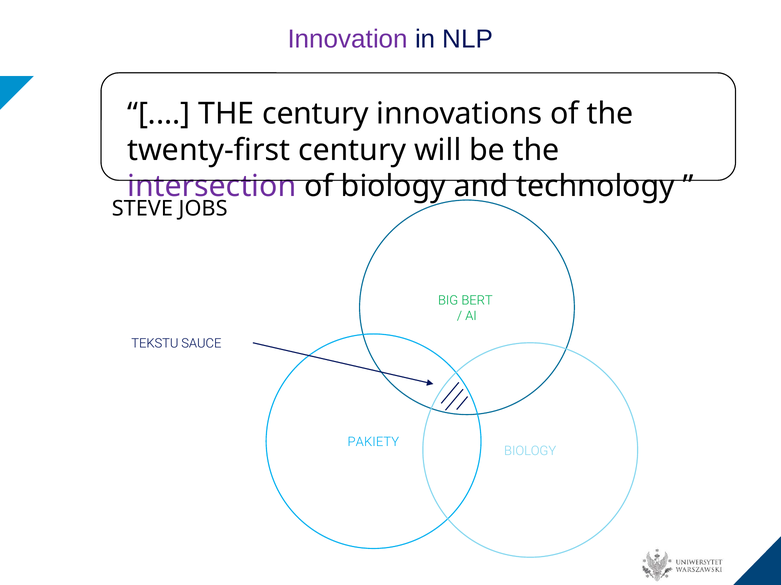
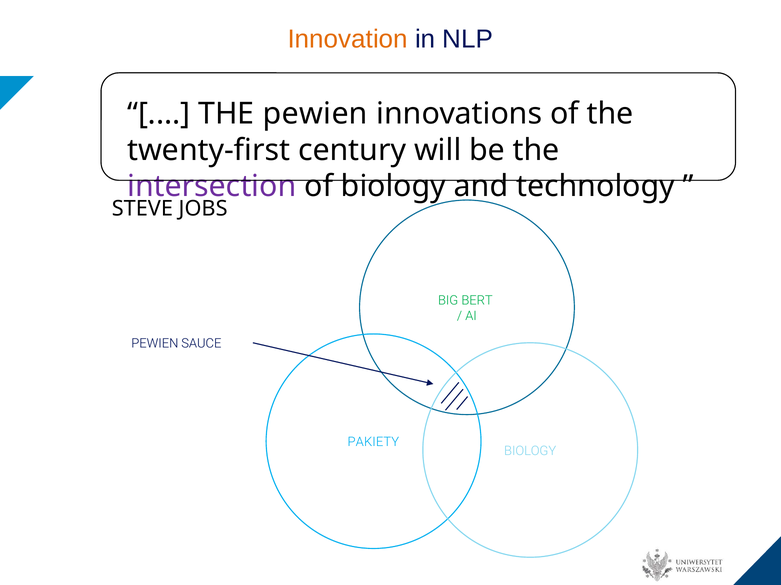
Innovation colour: purple -> orange
THE century: century -> pewien
TEKSTU at (155, 344): TEKSTU -> PEWIEN
